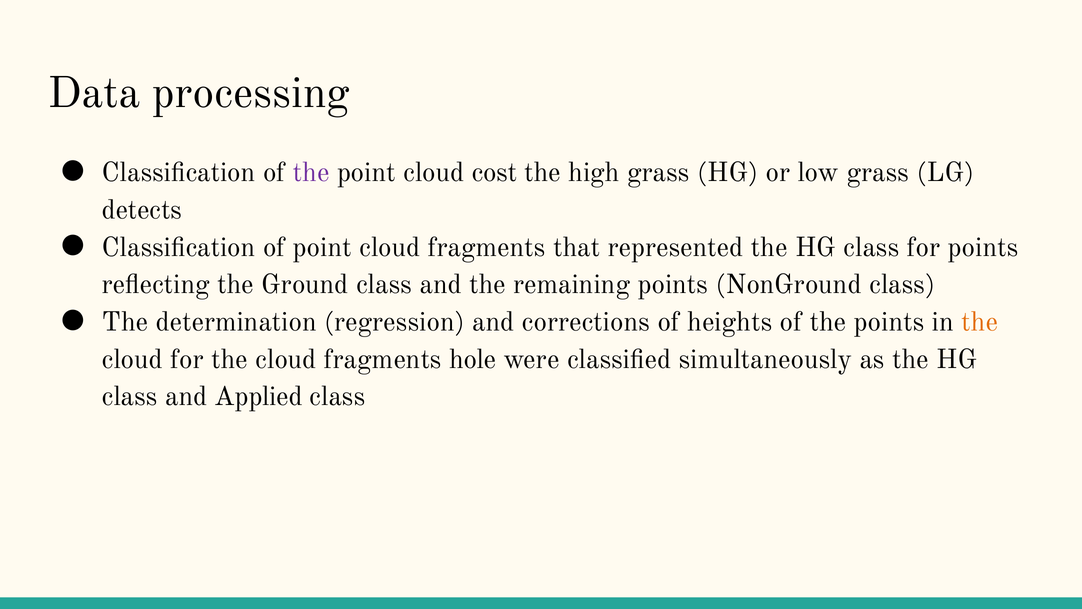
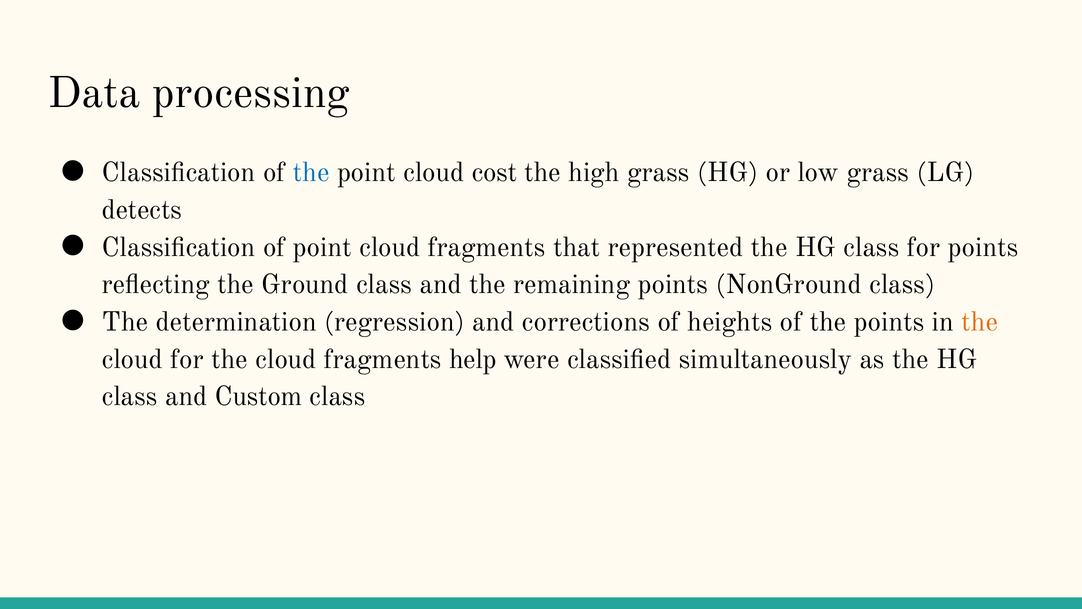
the at (311, 172) colour: purple -> blue
hole: hole -> help
Applied: Applied -> Custom
